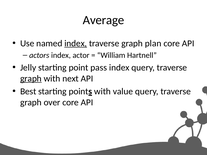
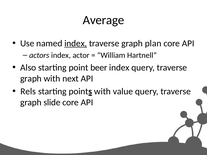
Jelly: Jelly -> Also
pass: pass -> beer
graph at (31, 79) underline: present -> none
Best: Best -> Rels
over: over -> slide
